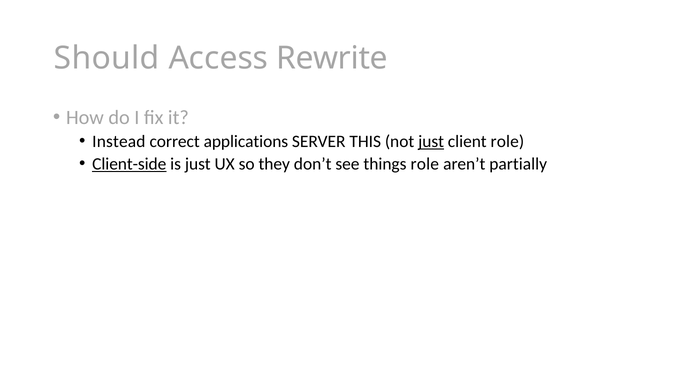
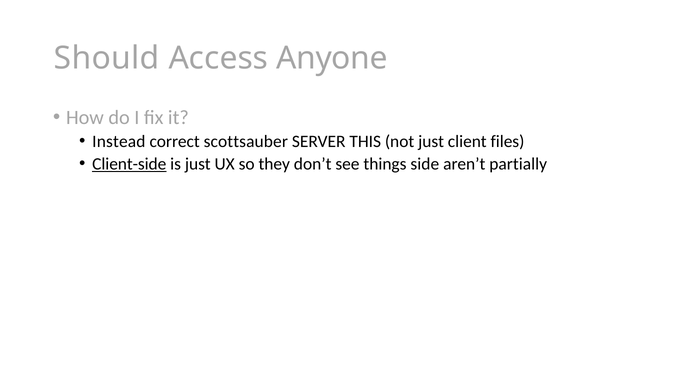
Rewrite: Rewrite -> Anyone
applications: applications -> scottsauber
just at (431, 142) underline: present -> none
client role: role -> files
things role: role -> side
